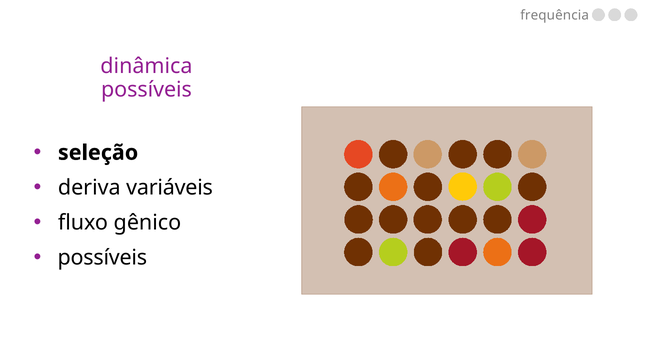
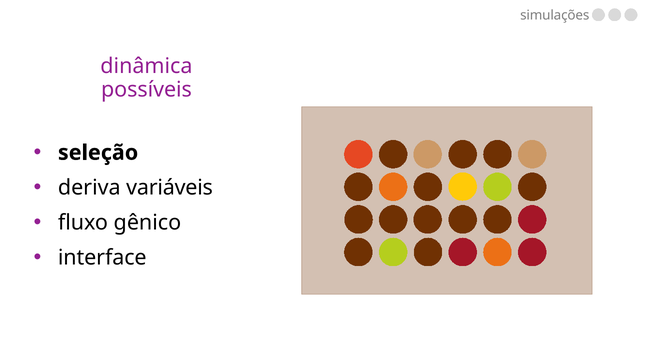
frequência: frequência -> simulações
possíveis at (102, 258): possíveis -> interface
